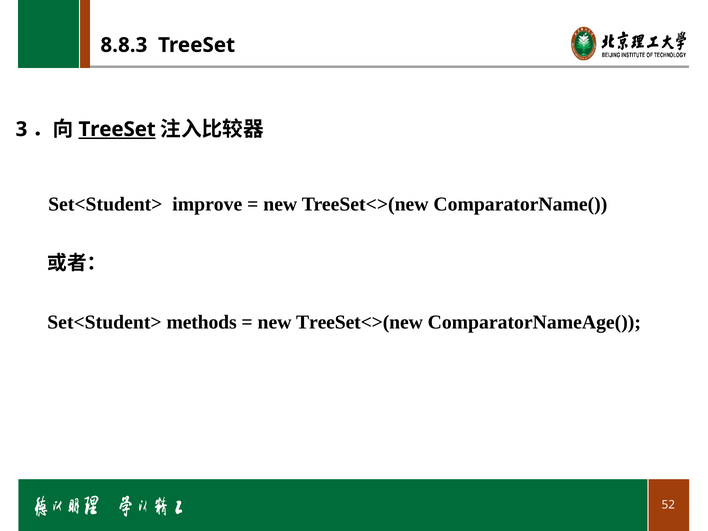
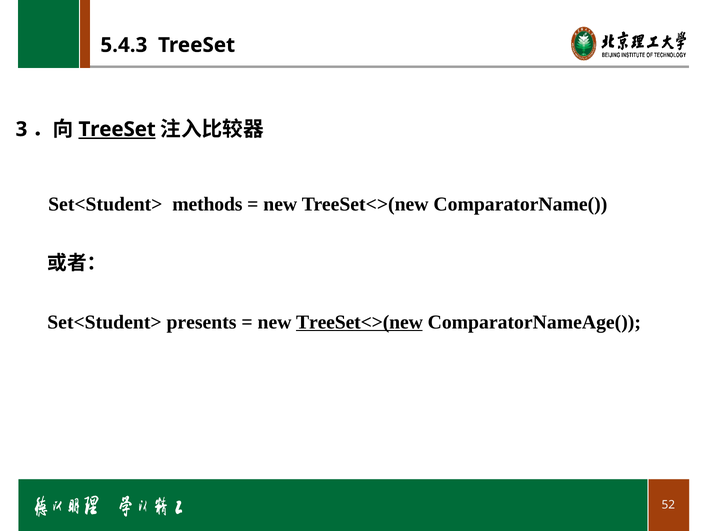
8.8.3: 8.8.3 -> 5.4.3
improve: improve -> methods
methods: methods -> presents
TreeSet<>(new at (359, 322) underline: none -> present
